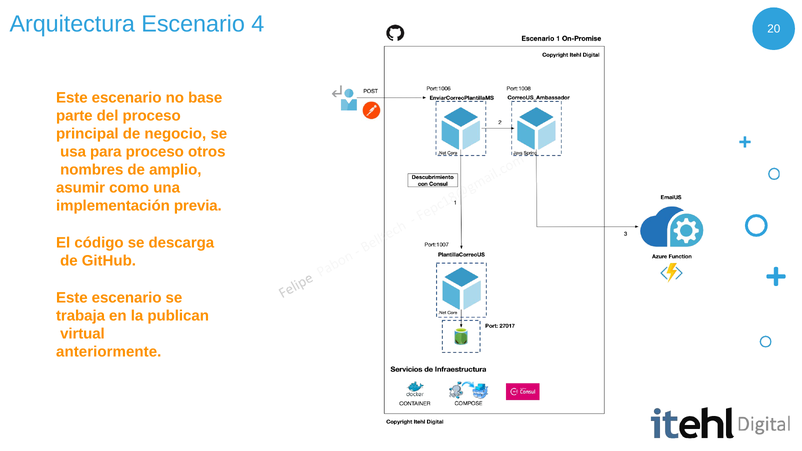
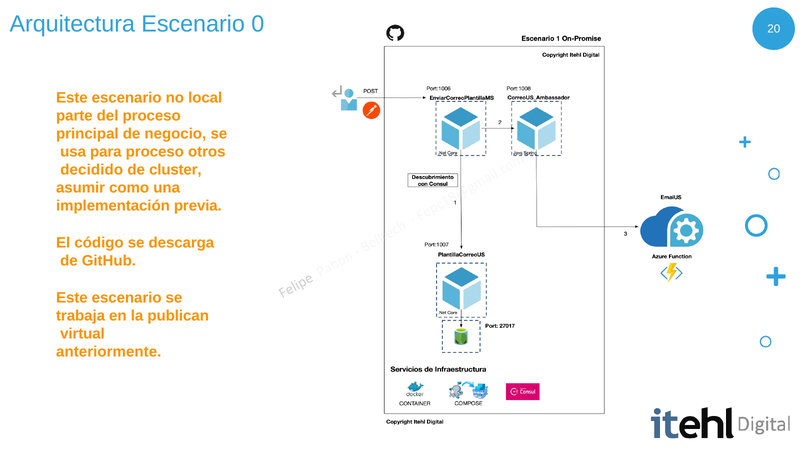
4: 4 -> 0
base: base -> local
nombres: nombres -> decidido
amplio: amplio -> cluster
